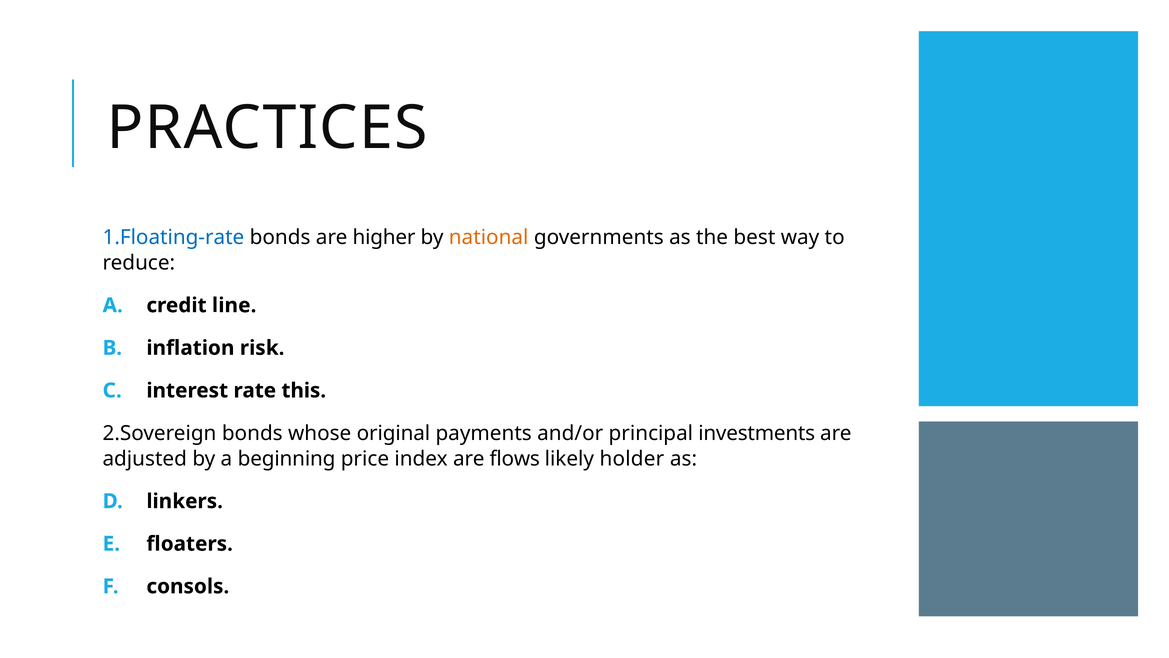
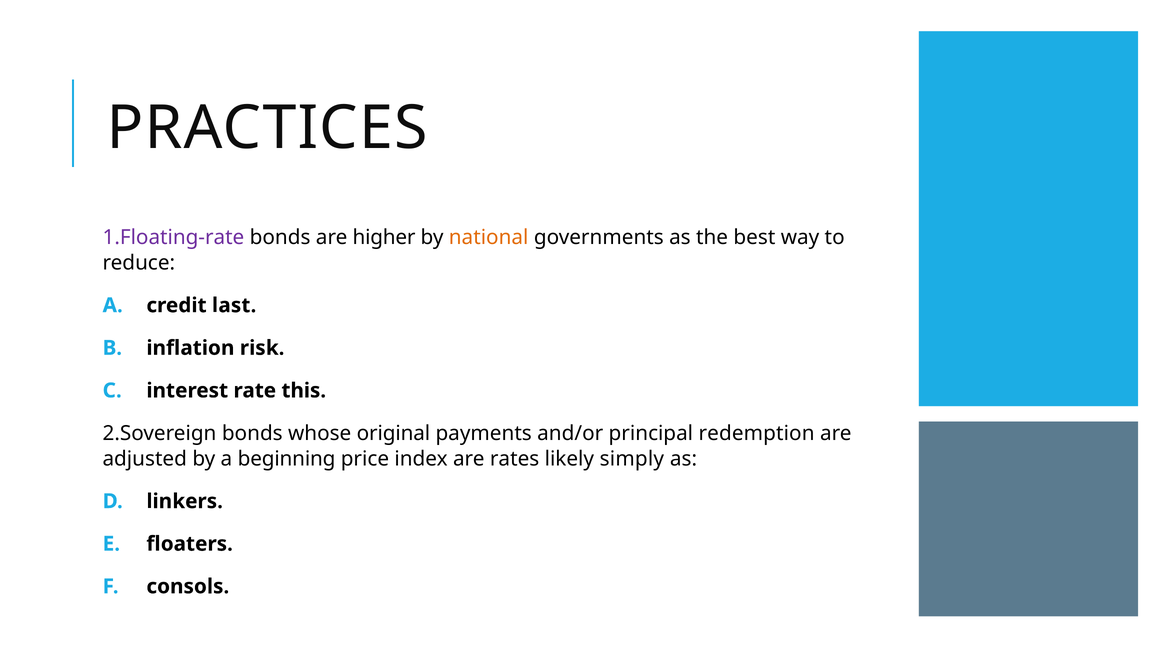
1.Floating-rate colour: blue -> purple
line: line -> last
investments: investments -> redemption
flows: flows -> rates
holder: holder -> simply
